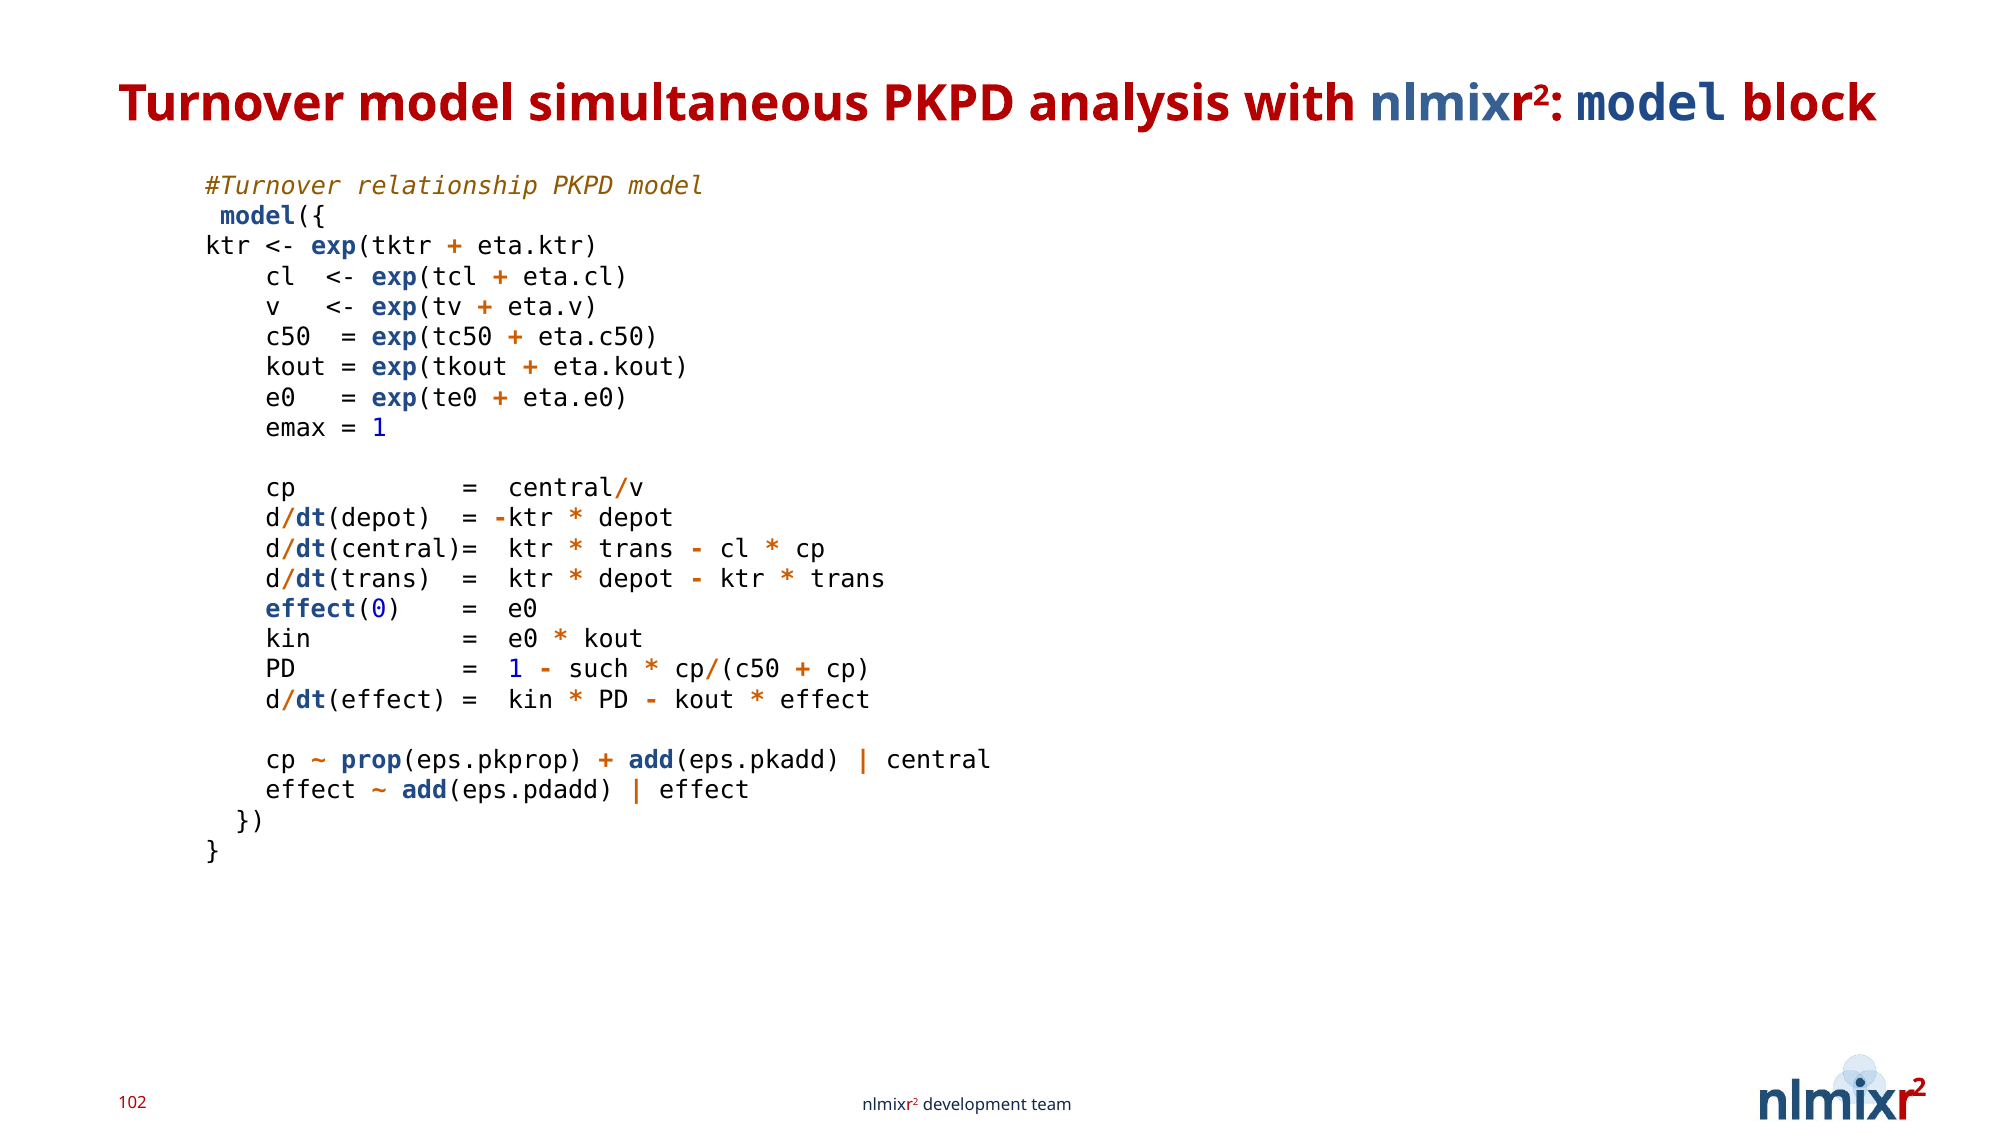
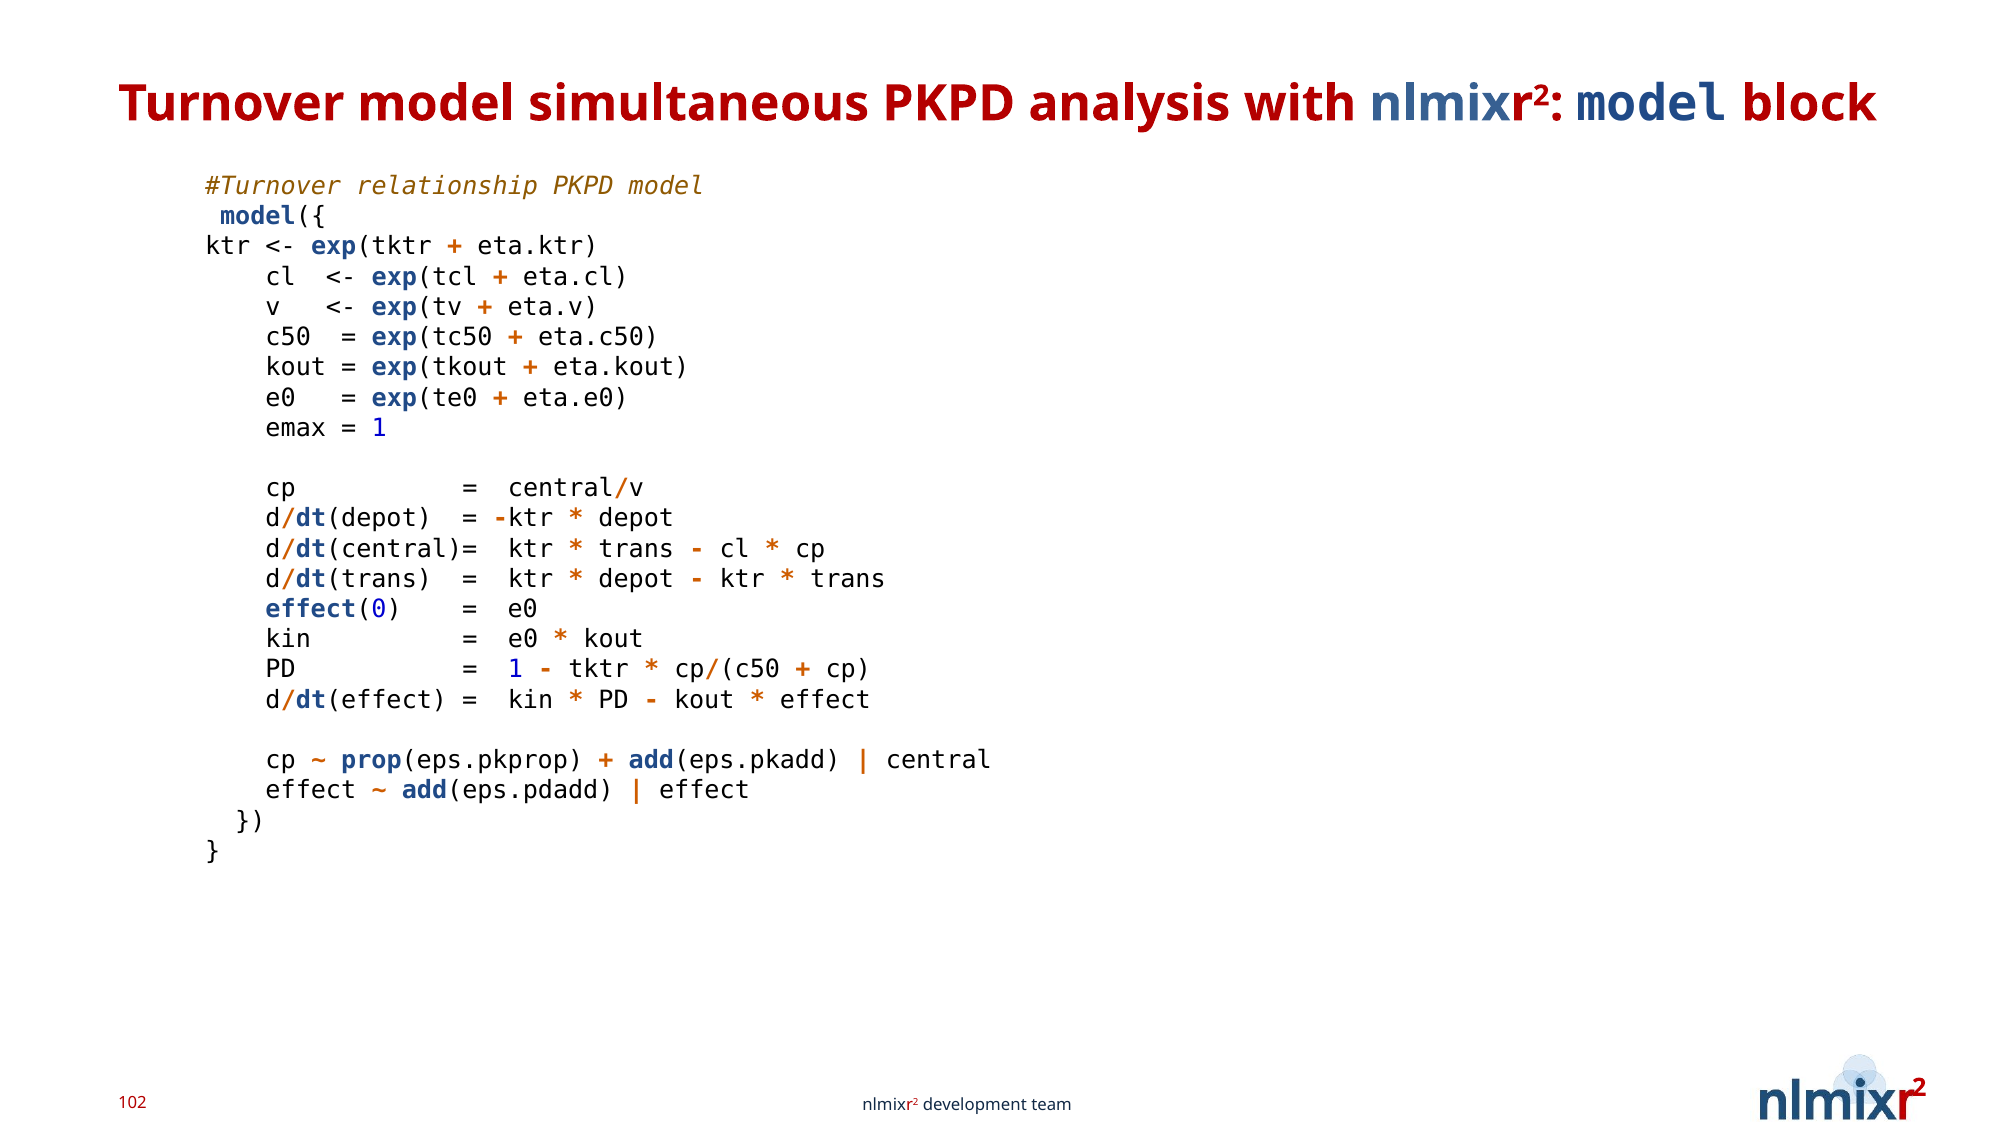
such: such -> tktr
